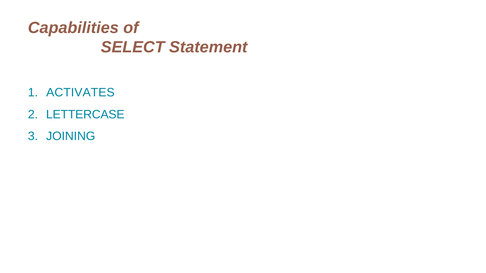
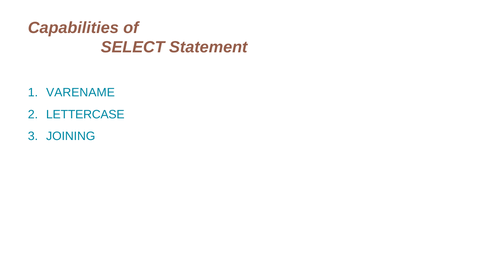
ACTIVATES: ACTIVATES -> VARENAME
